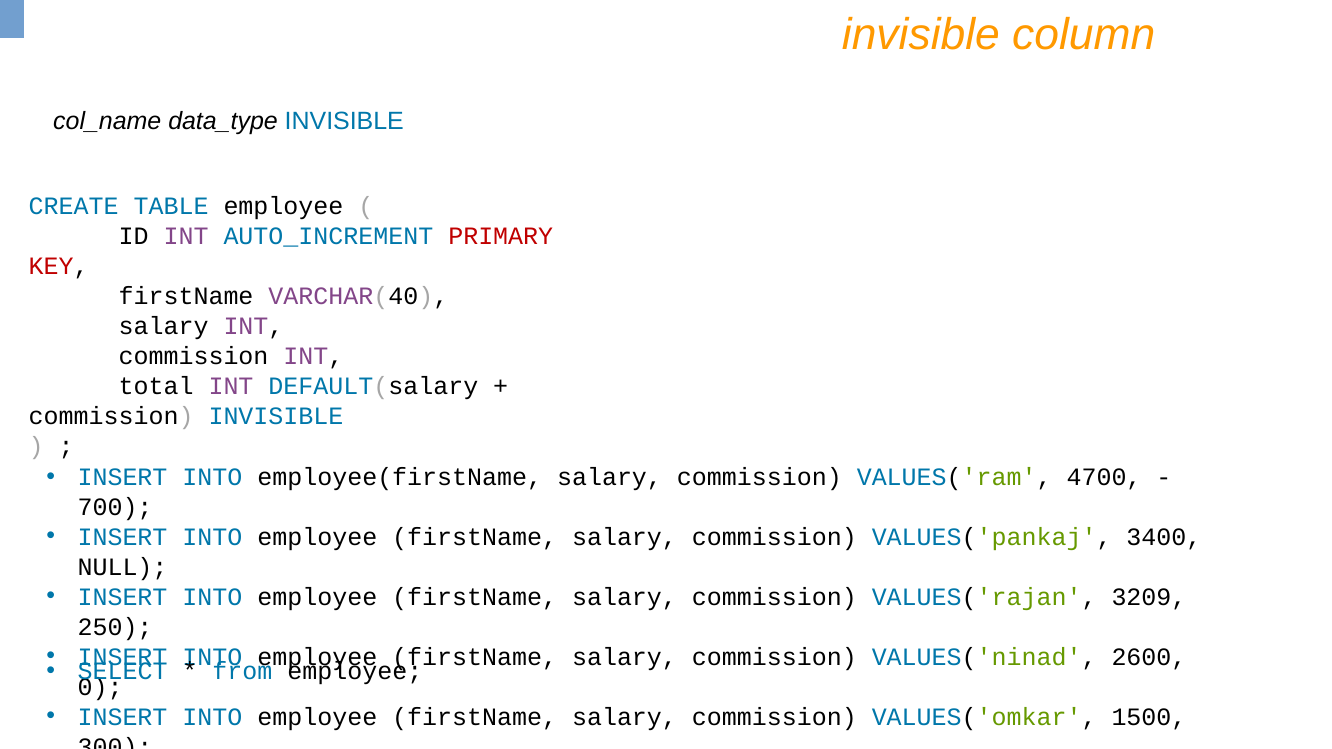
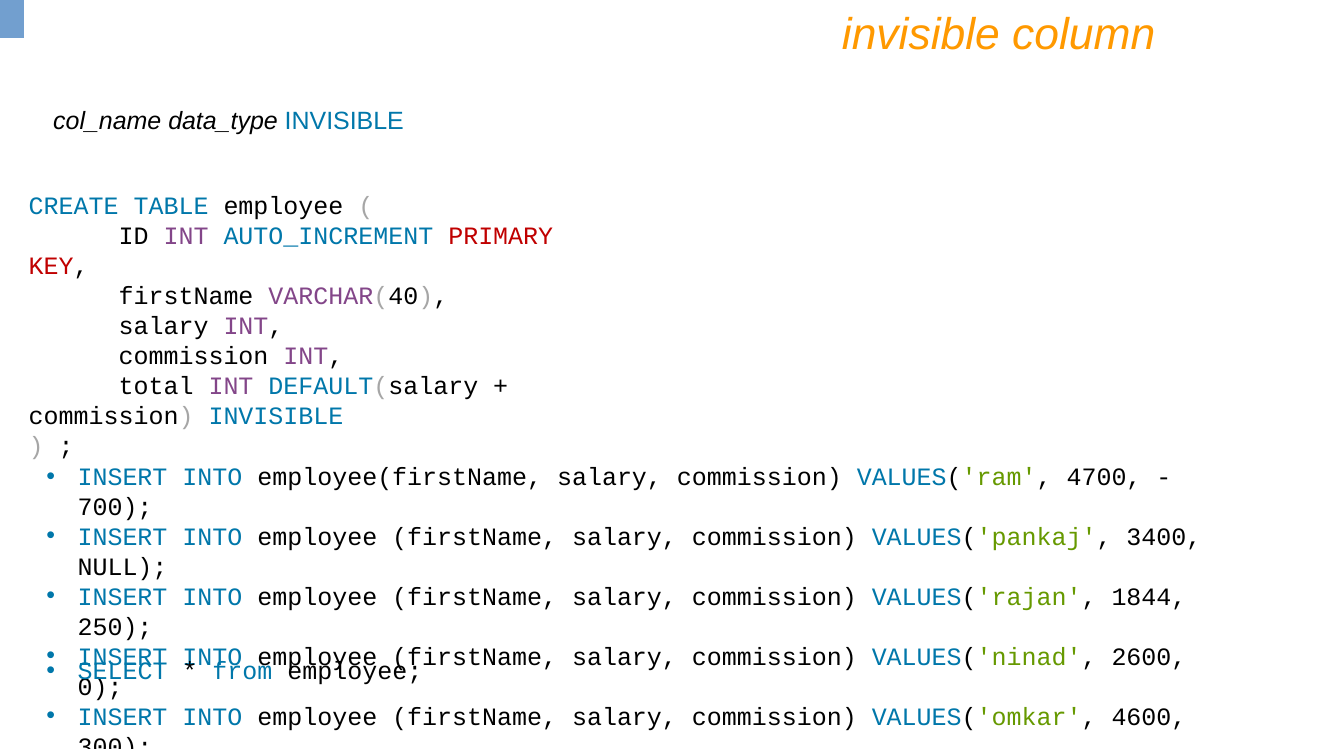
3209: 3209 -> 1844
1500: 1500 -> 4600
